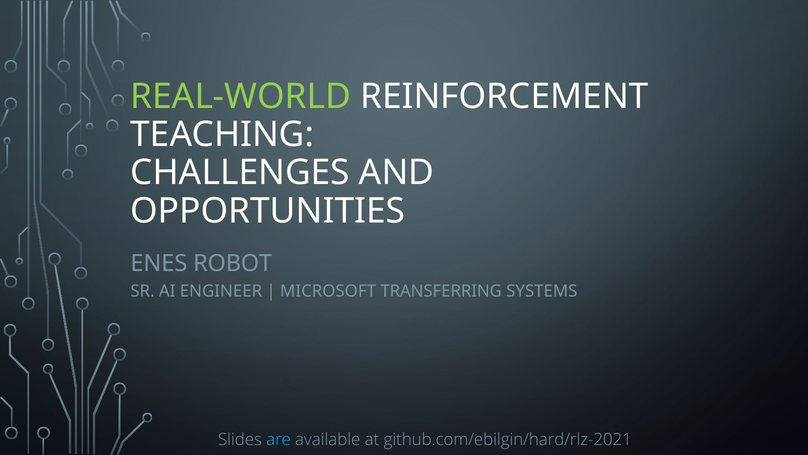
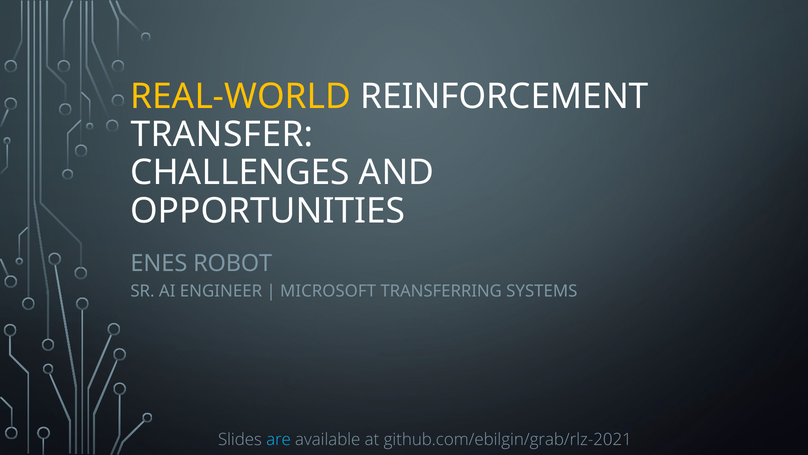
REAL-WORLD colour: light green -> yellow
TEACHING: TEACHING -> TRANSFER
github.com/ebilgin/hard/rlz-2021: github.com/ebilgin/hard/rlz-2021 -> github.com/ebilgin/grab/rlz-2021
